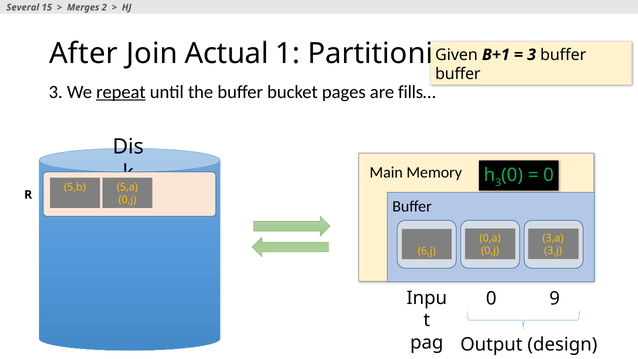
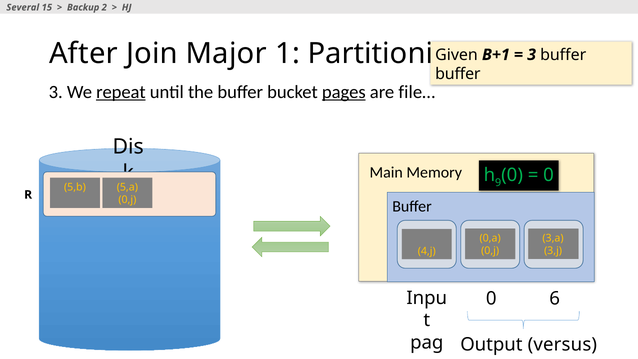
Merges: Merges -> Backup
Actual: Actual -> Major
pages at (344, 92) underline: none -> present
fills…: fills… -> file…
3 at (498, 182): 3 -> 9
6,j: 6,j -> 4,j
9: 9 -> 6
design: design -> versus
